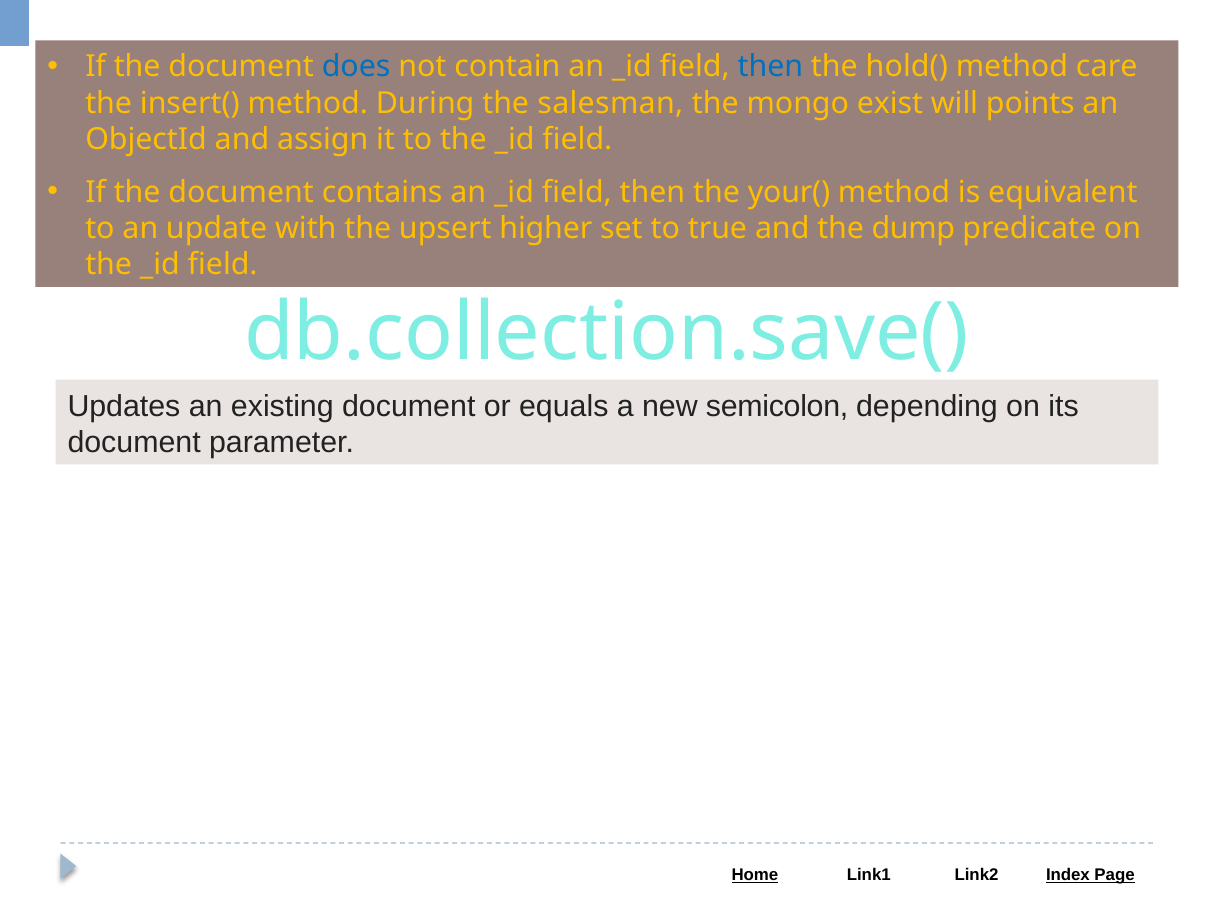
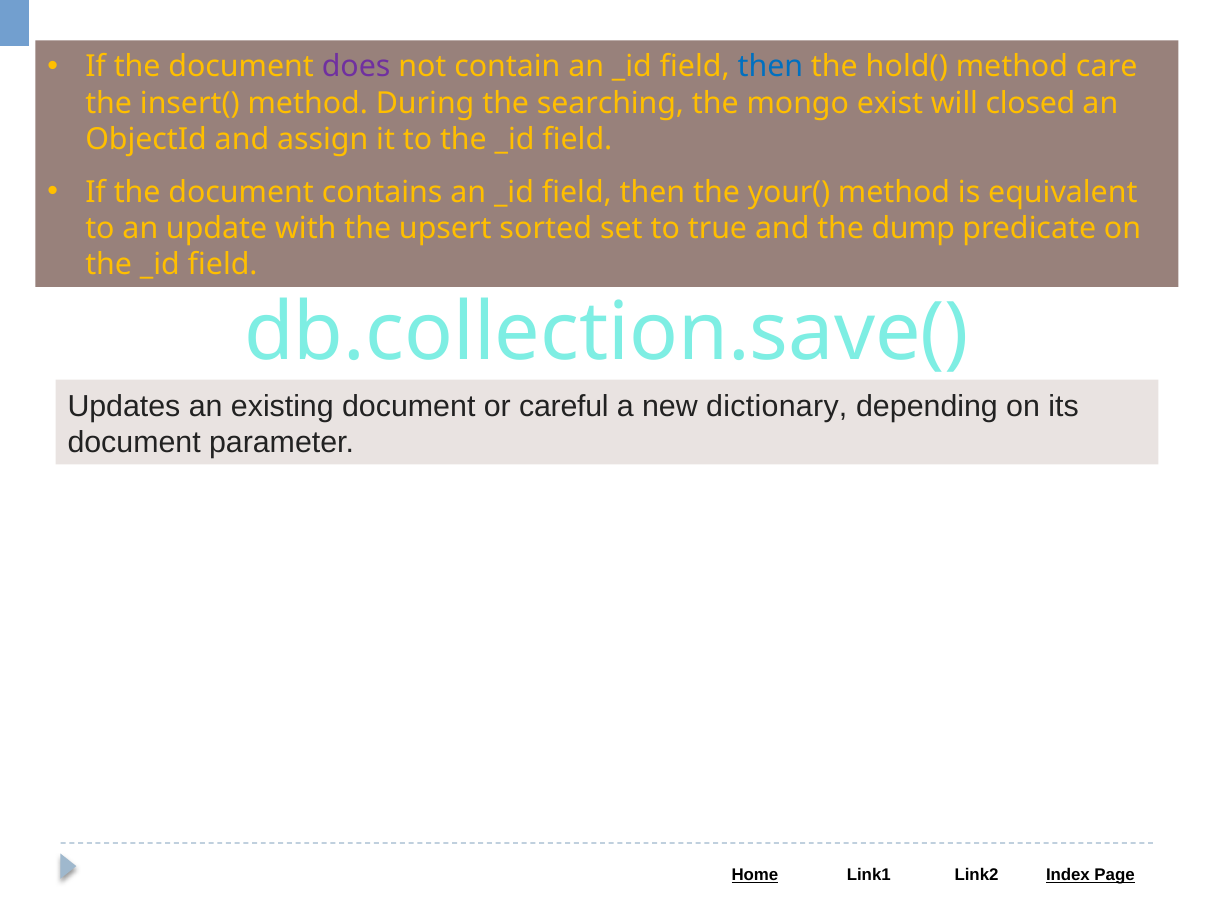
does colour: blue -> purple
salesman: salesman -> searching
points: points -> closed
higher: higher -> sorted
equals: equals -> careful
semicolon: semicolon -> dictionary
